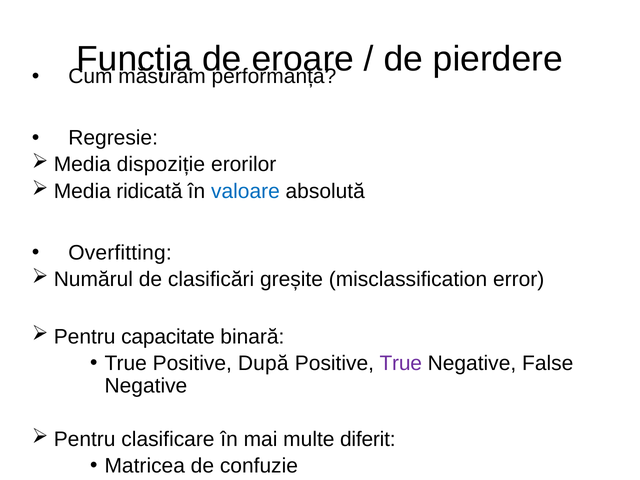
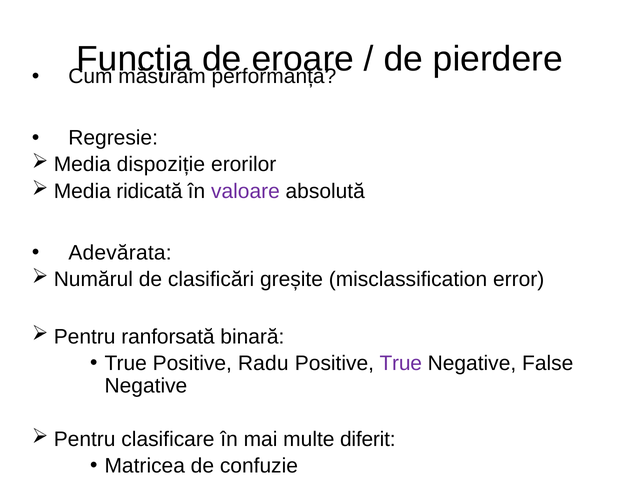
valoare colour: blue -> purple
Overfitting: Overfitting -> Adevărata
capacitate: capacitate -> ranforsată
După: După -> Radu
